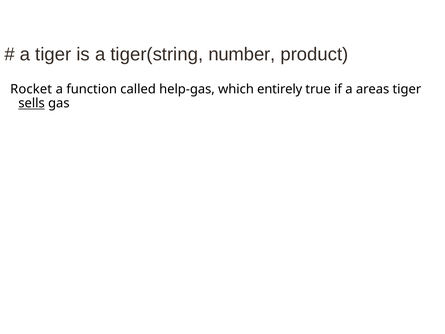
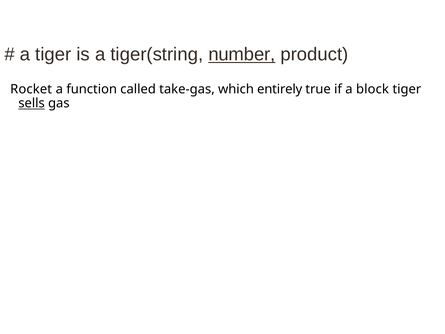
number underline: none -> present
help-gas: help-gas -> take-gas
areas: areas -> block
